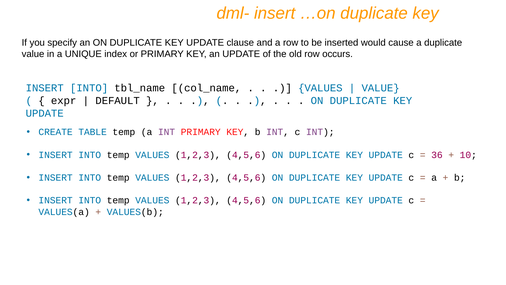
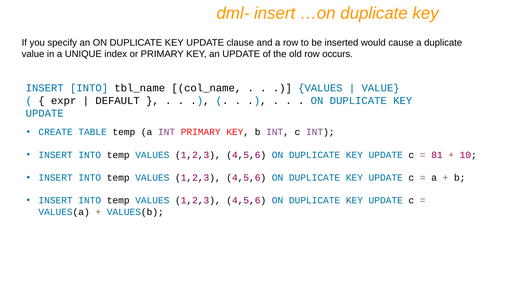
36: 36 -> 81
